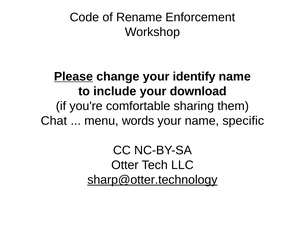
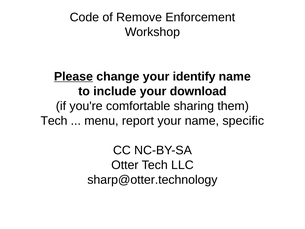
Rename: Rename -> Remove
Chat at (54, 121): Chat -> Tech
words: words -> report
sharp@otter.technology underline: present -> none
